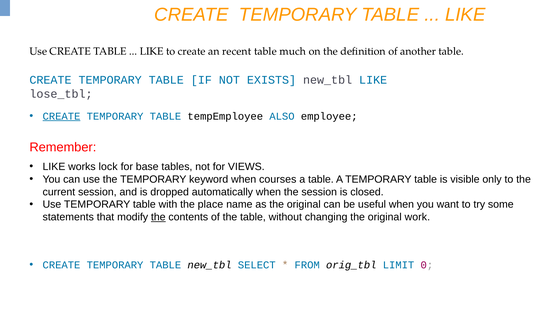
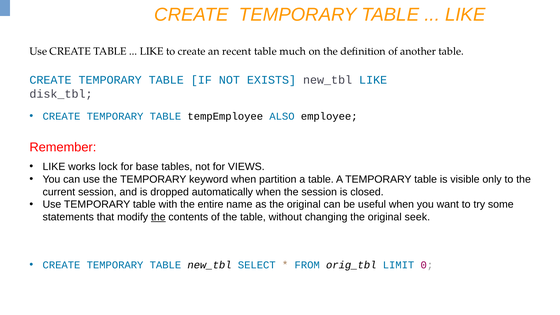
lose_tbl: lose_tbl -> disk_tbl
CREATE at (61, 116) underline: present -> none
courses: courses -> partition
place: place -> entire
work: work -> seek
